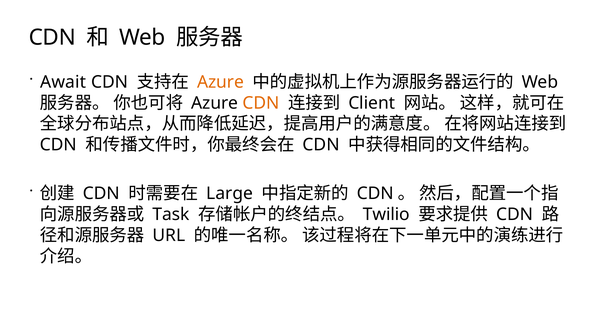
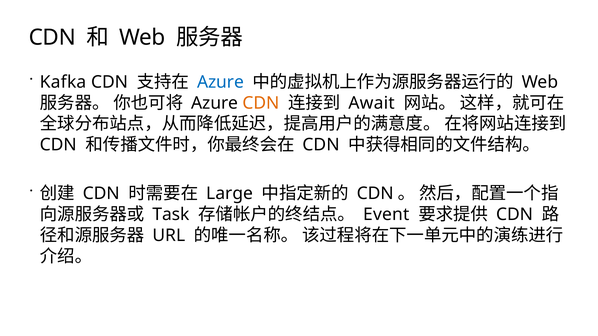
Await: Await -> Kafka
Azure at (220, 82) colour: orange -> blue
Client: Client -> Await
Twilio: Twilio -> Event
